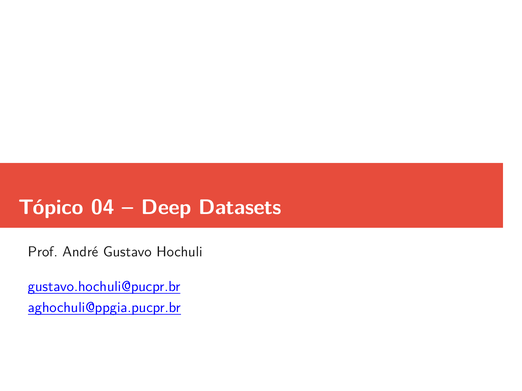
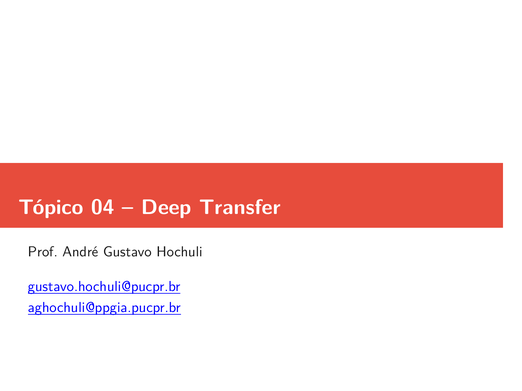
Datasets: Datasets -> Transfer
